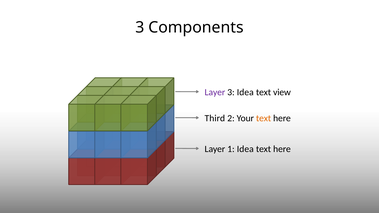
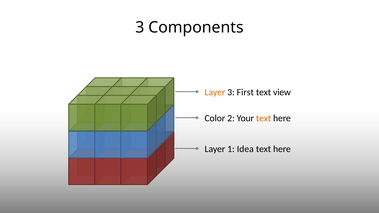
Layer at (215, 92) colour: purple -> orange
3 Idea: Idea -> First
Third: Third -> Color
